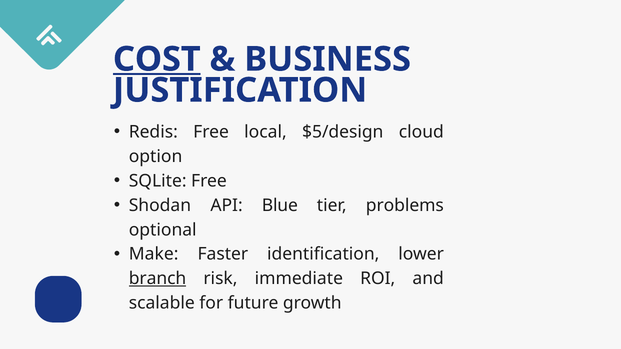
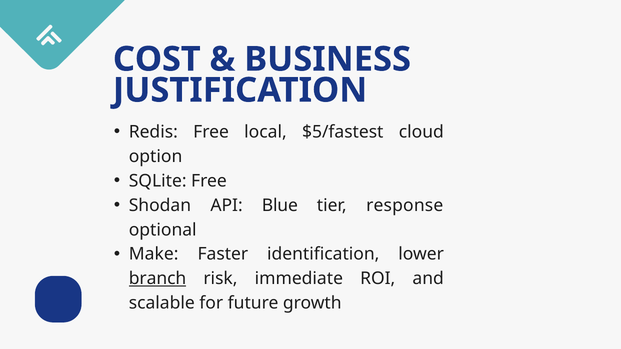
COST underline: present -> none
$5/design: $5/design -> $5/fastest
problems: problems -> response
